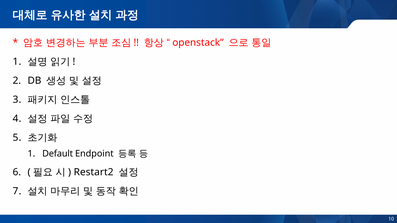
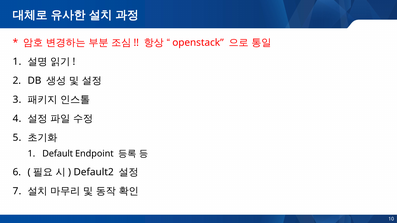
Restart2: Restart2 -> Default2
